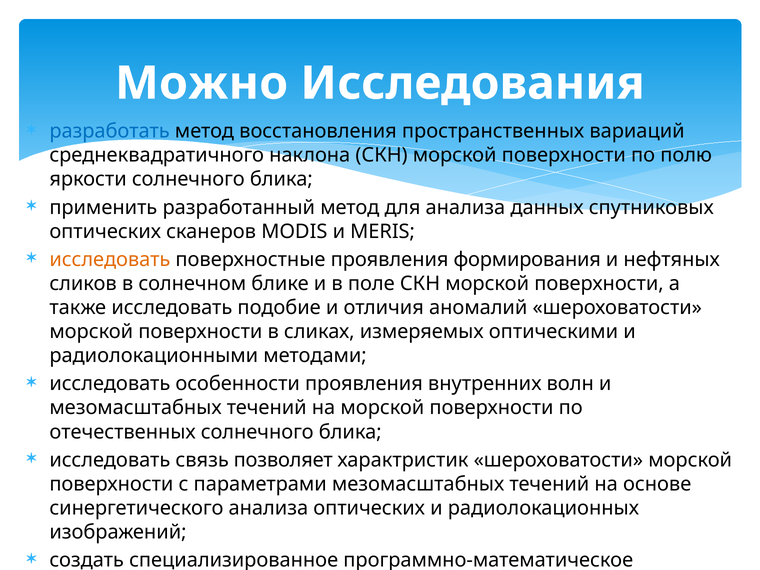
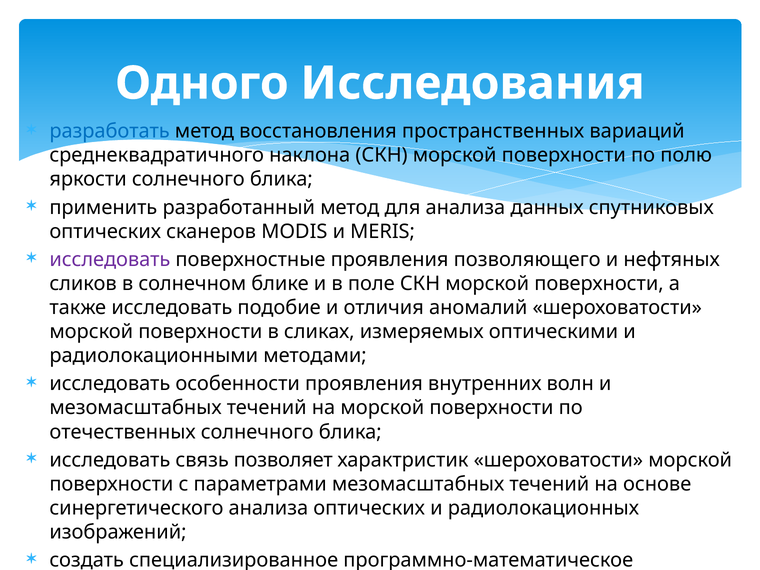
Можно: Можно -> Одного
исследовать at (110, 260) colour: orange -> purple
формирования: формирования -> позволяющего
